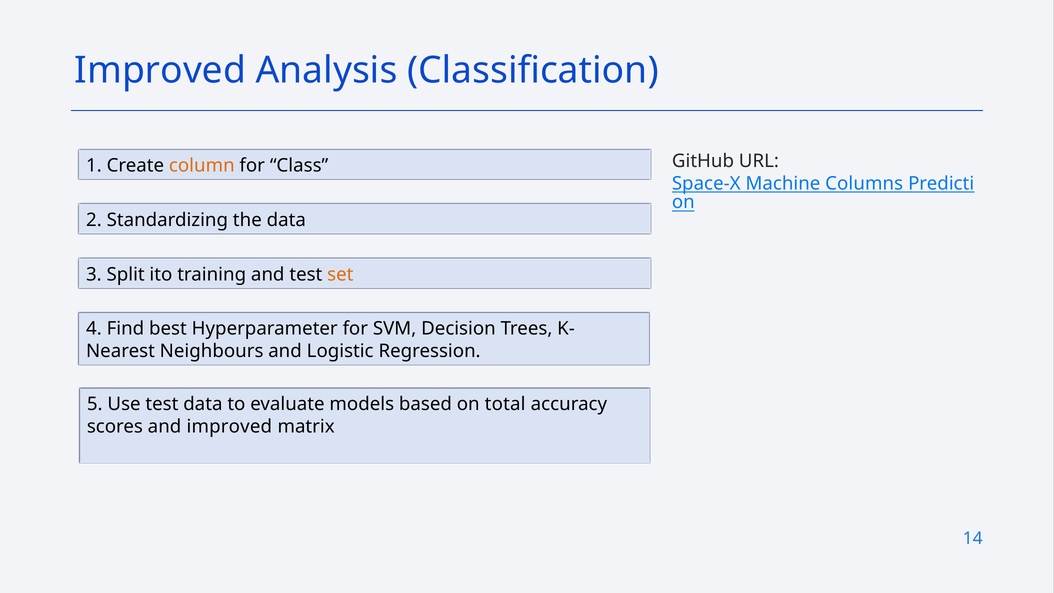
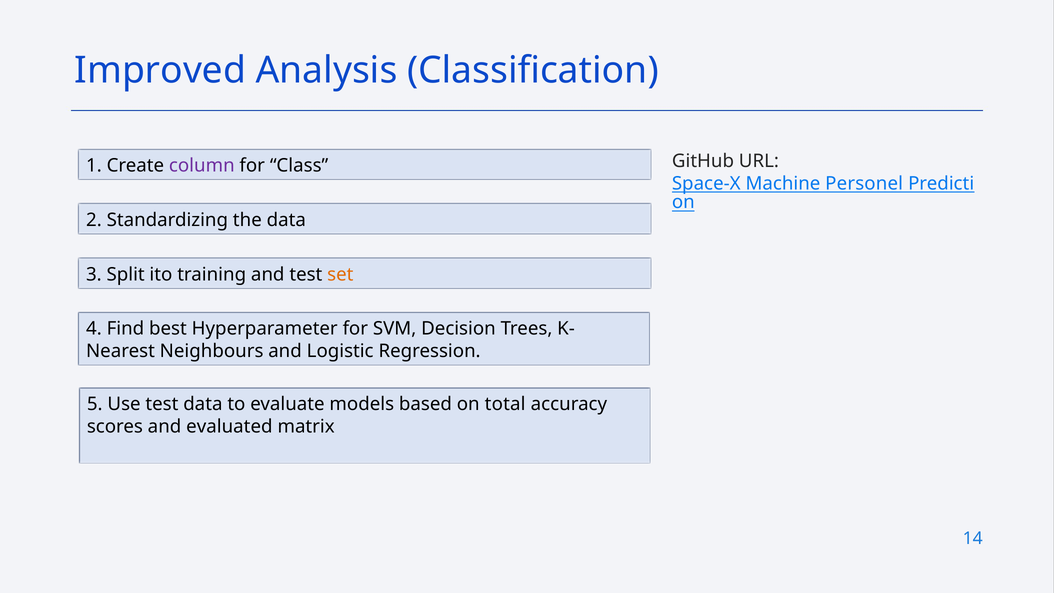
column colour: orange -> purple
Columns: Columns -> Personel
and improved: improved -> evaluated
